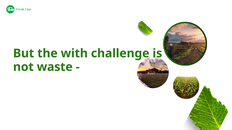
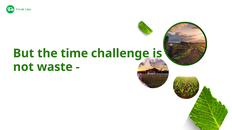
with: with -> time
